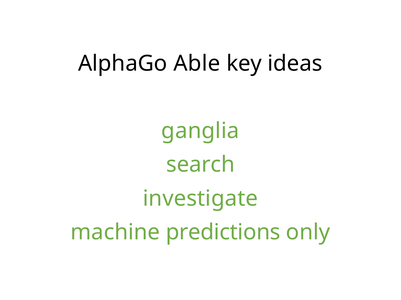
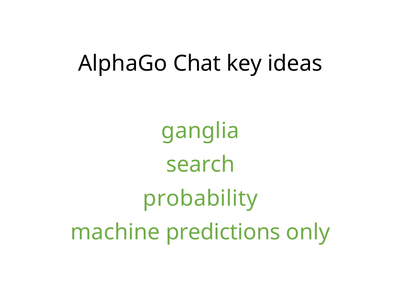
Able: Able -> Chat
investigate: investigate -> probability
